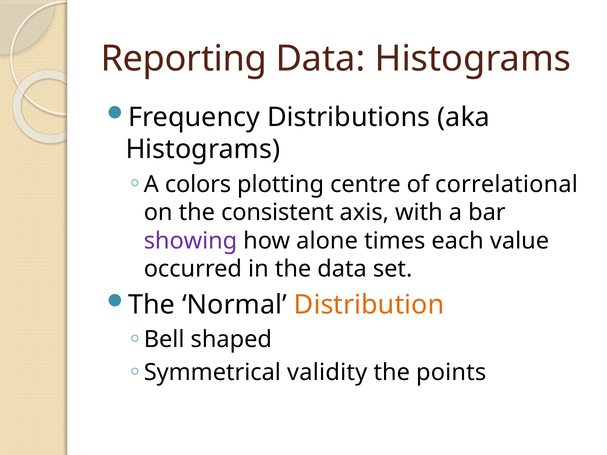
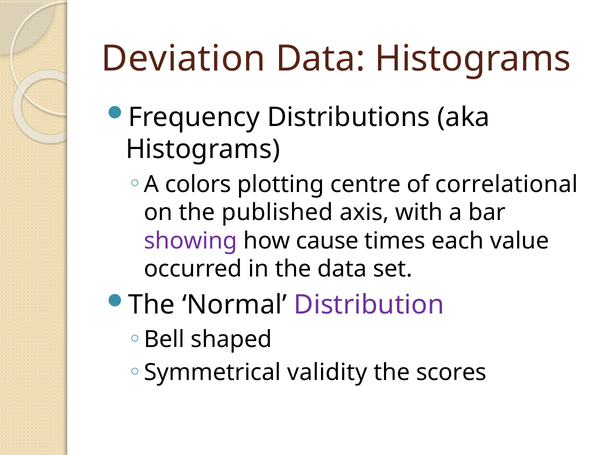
Reporting: Reporting -> Deviation
consistent: consistent -> published
alone: alone -> cause
Distribution colour: orange -> purple
points: points -> scores
